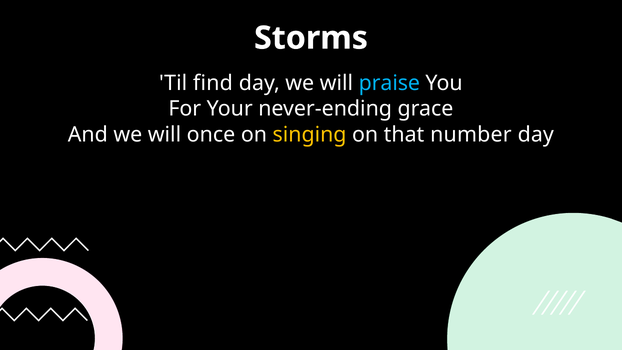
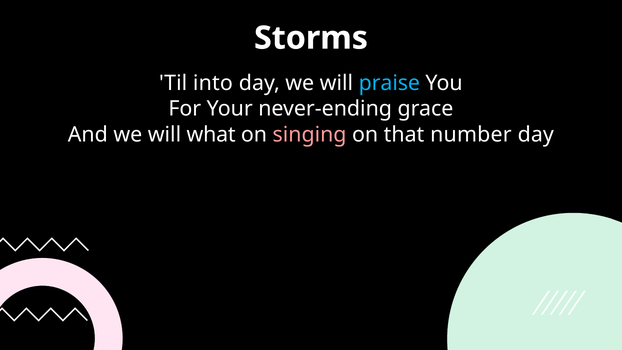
find: find -> into
once: once -> what
singing colour: yellow -> pink
